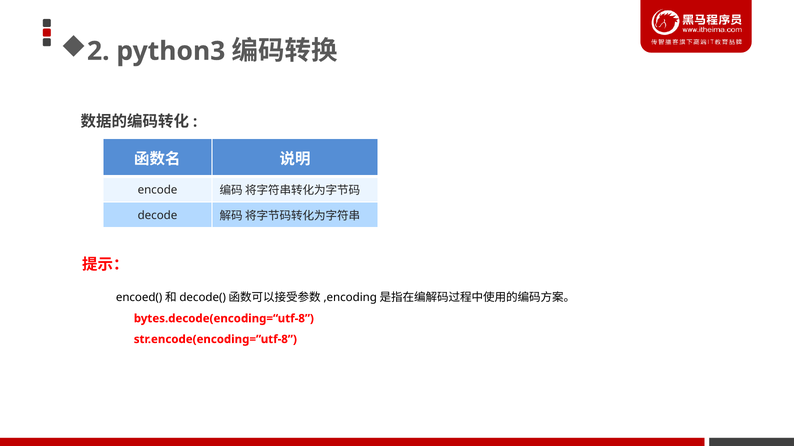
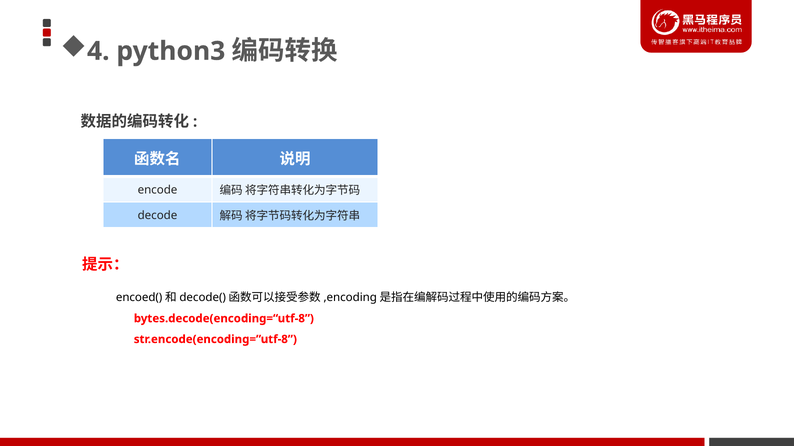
2: 2 -> 4
